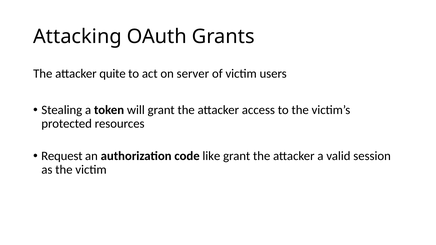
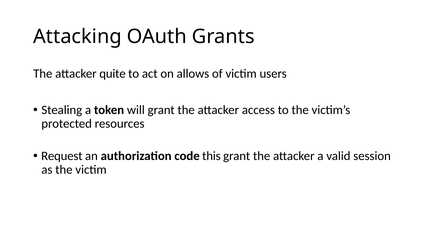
server: server -> allows
like: like -> this
